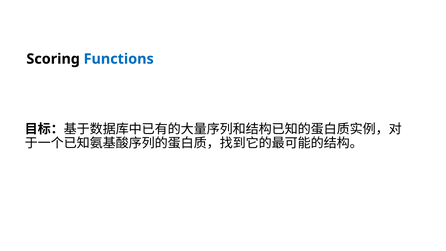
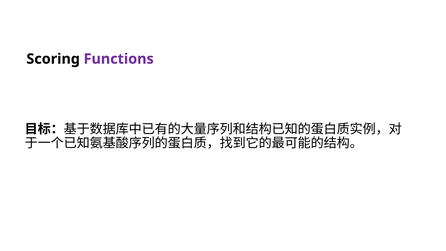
Functions colour: blue -> purple
